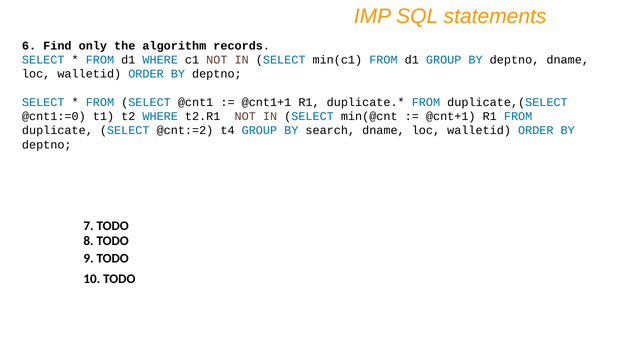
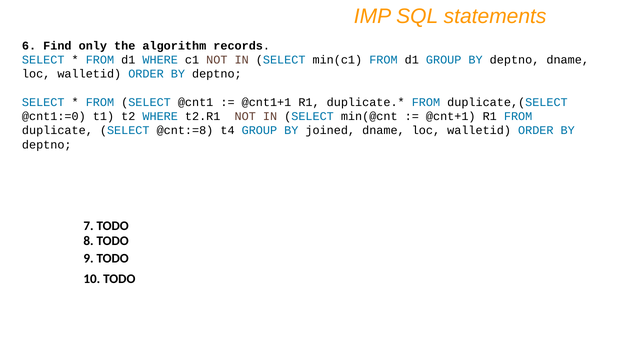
@cnt:=2: @cnt:=2 -> @cnt:=8
search: search -> joined
